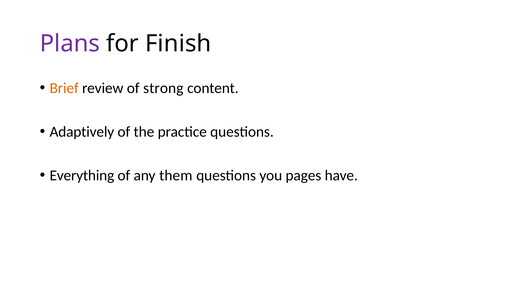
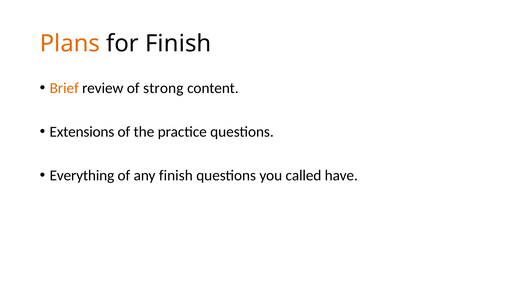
Plans colour: purple -> orange
Adaptively: Adaptively -> Extensions
any them: them -> finish
pages: pages -> called
